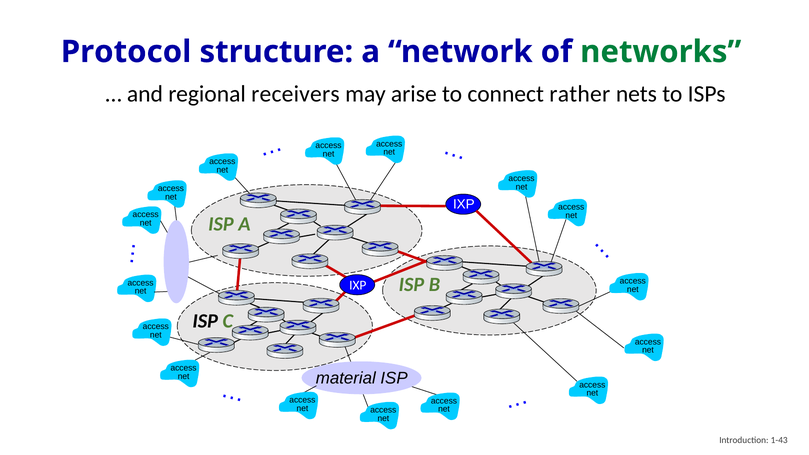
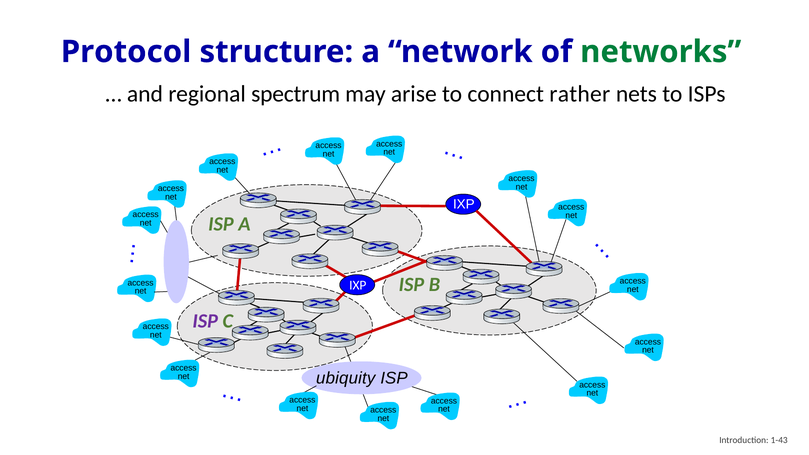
receivers: receivers -> spectrum
ISP at (205, 321) colour: black -> purple
material: material -> ubiquity
